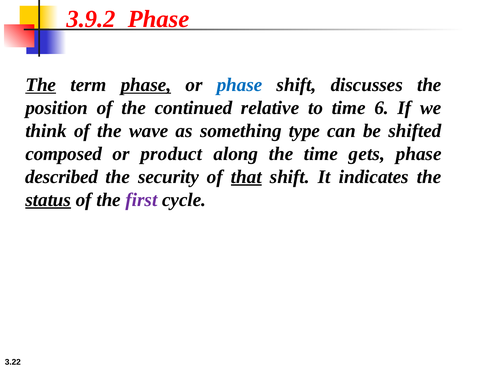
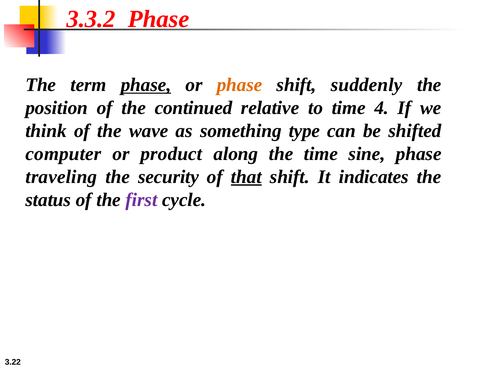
3.9.2: 3.9.2 -> 3.3.2
The at (41, 85) underline: present -> none
phase at (240, 85) colour: blue -> orange
discusses: discusses -> suddenly
6: 6 -> 4
composed: composed -> computer
gets: gets -> sine
described: described -> traveling
status underline: present -> none
